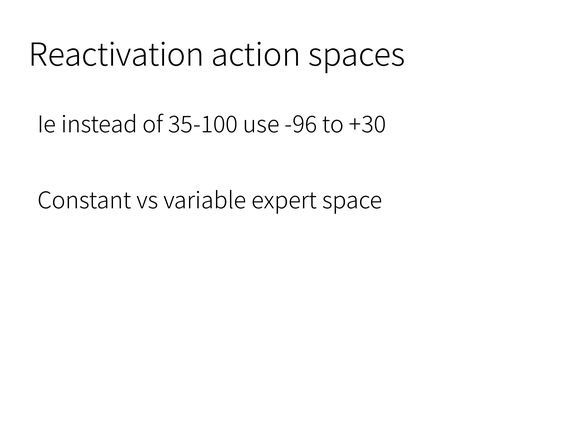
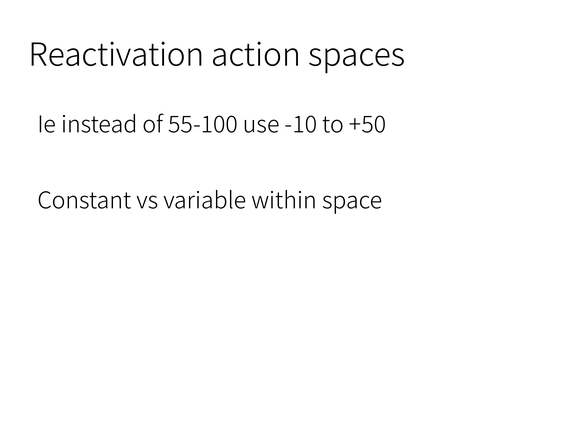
35-100: 35-100 -> 55-100
-96: -96 -> -10
+30: +30 -> +50
expert: expert -> within
